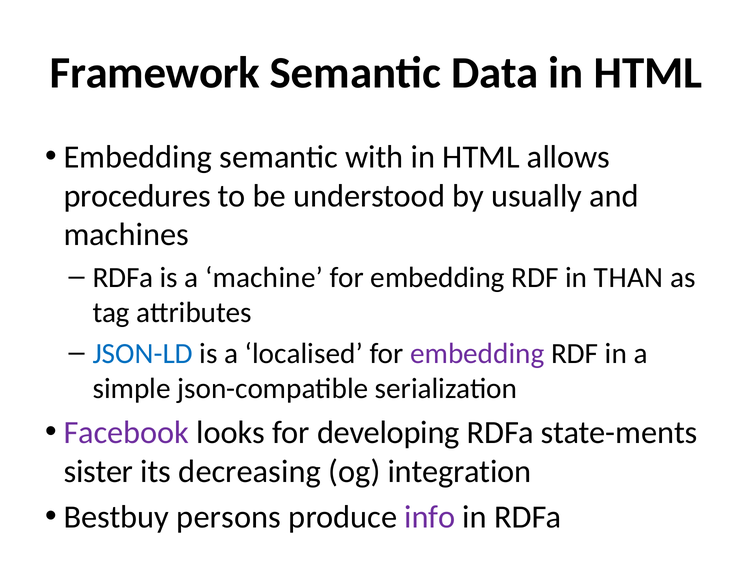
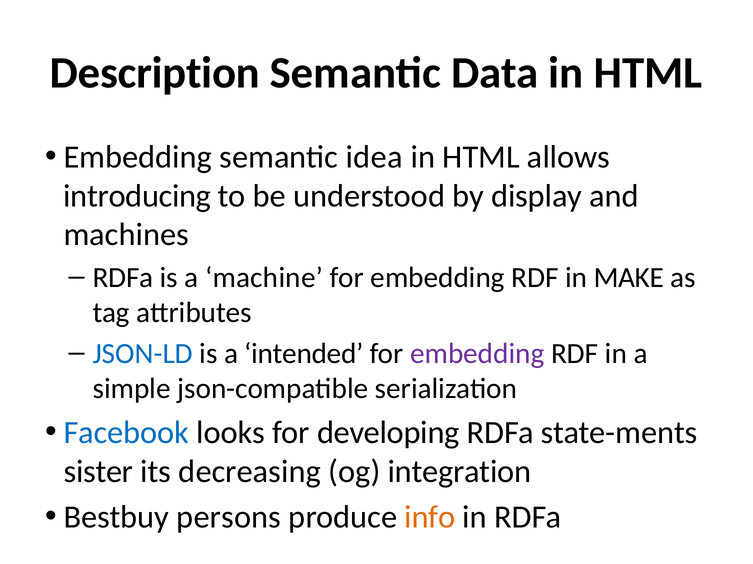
Framework: Framework -> Description
with: with -> idea
procedures: procedures -> introducing
usually: usually -> display
THAN: THAN -> MAKE
localised: localised -> intended
Facebook colour: purple -> blue
info colour: purple -> orange
